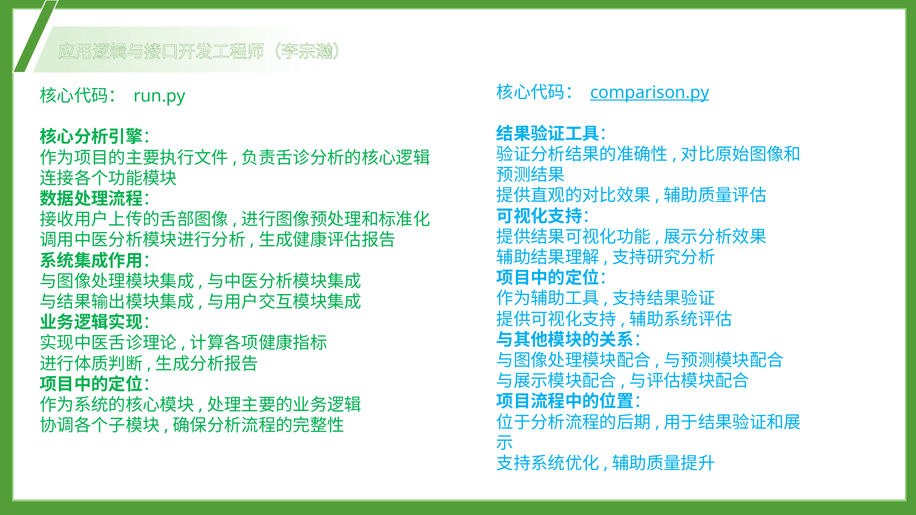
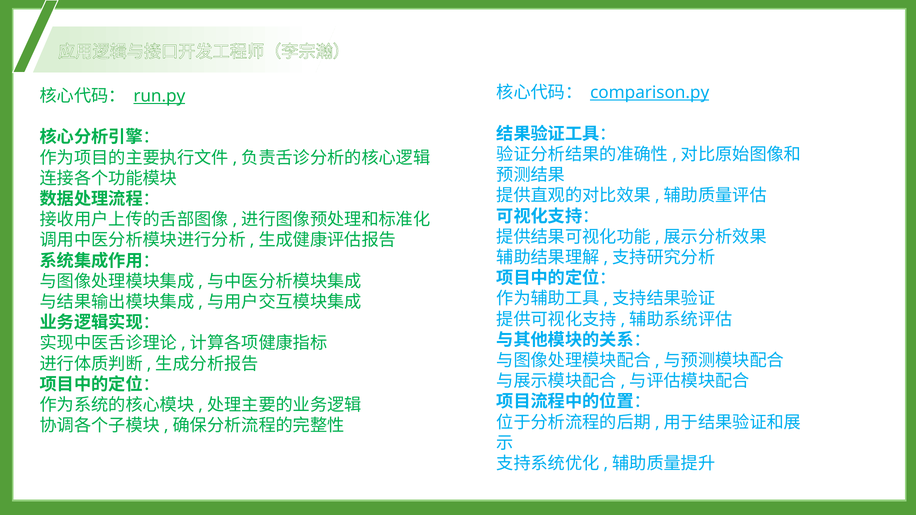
run.py underline: none -> present
